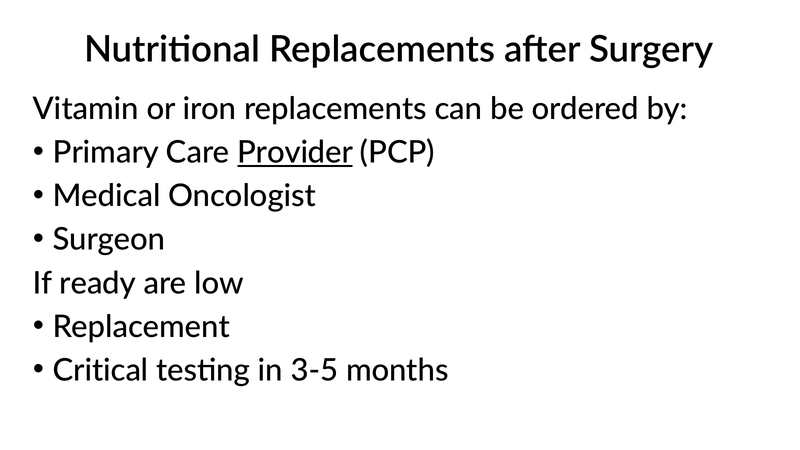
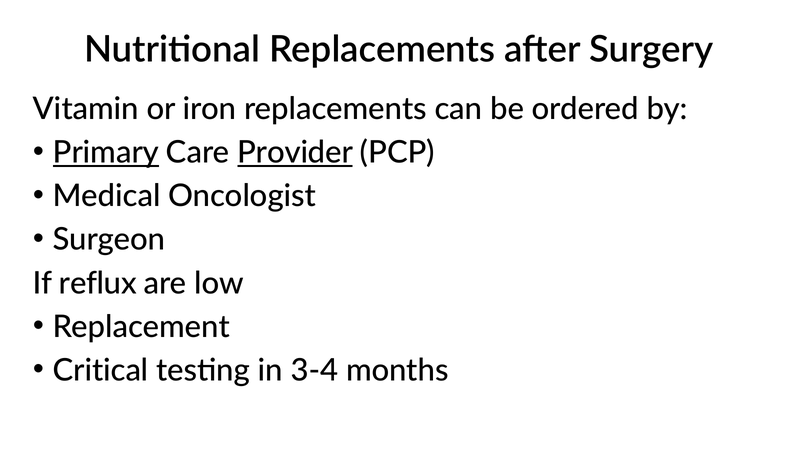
Primary underline: none -> present
ready: ready -> reflux
3-5: 3-5 -> 3-4
